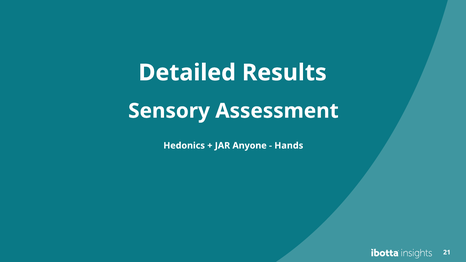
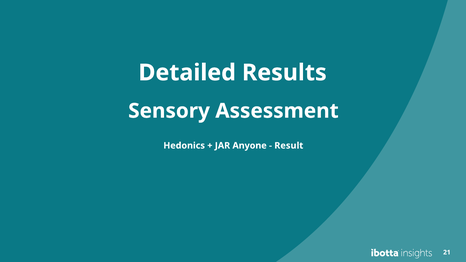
Hands: Hands -> Result
